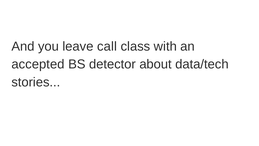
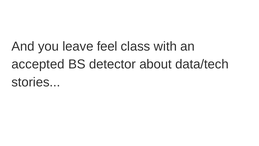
call: call -> feel
